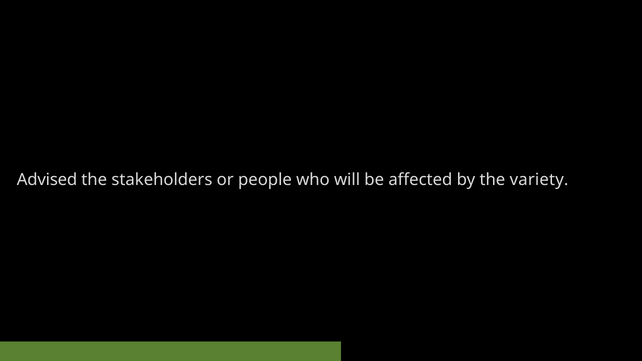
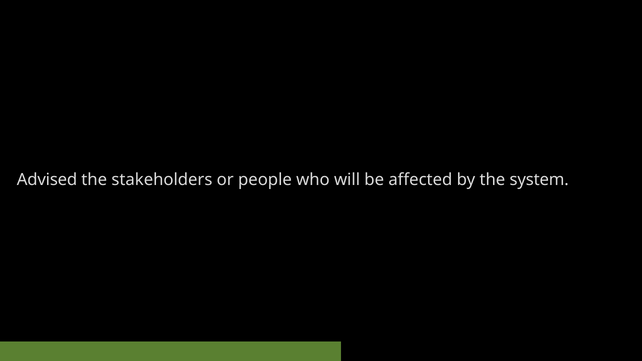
variety: variety -> system
